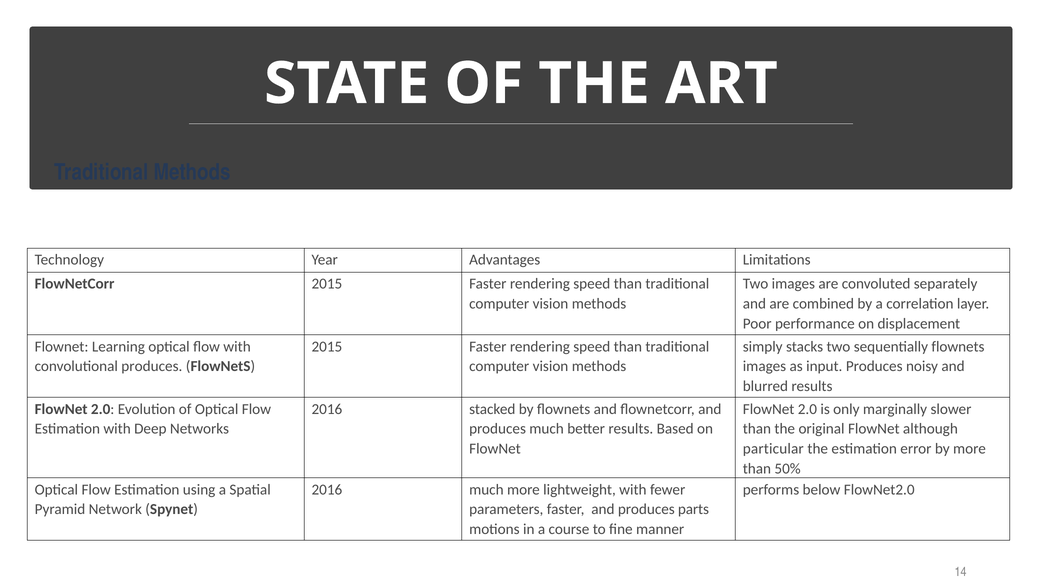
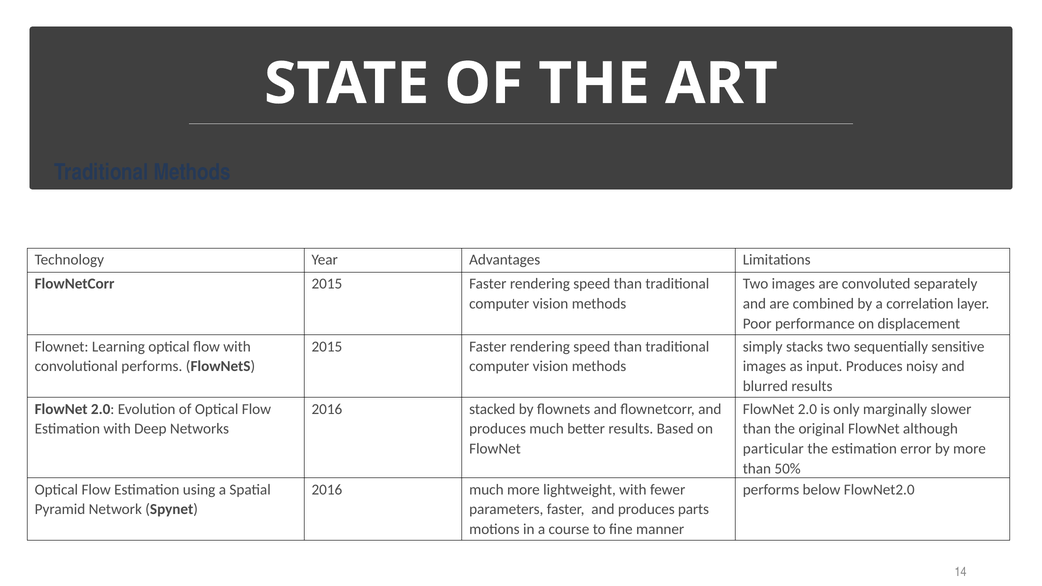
sequentially flownets: flownets -> sensitive
convolutional produces: produces -> performs
